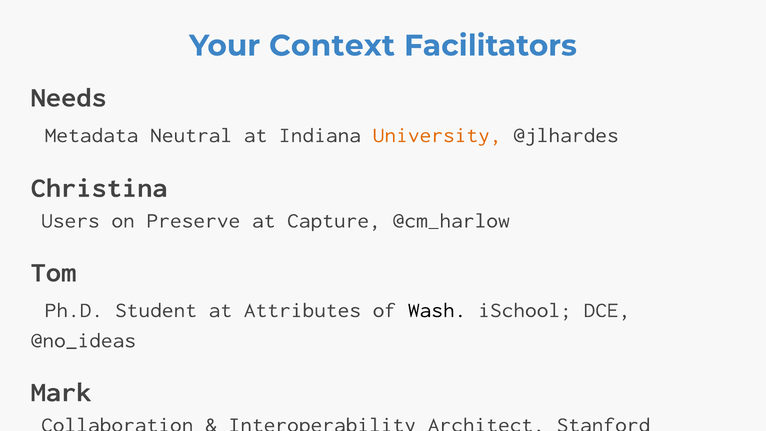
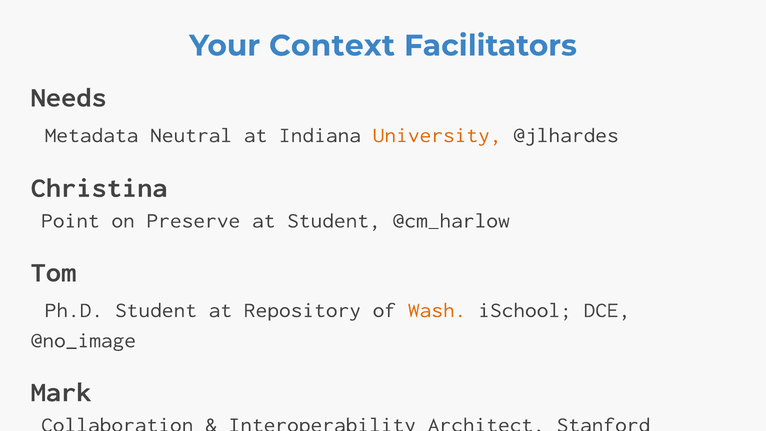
Users: Users -> Point
at Capture: Capture -> Student
Attributes: Attributes -> Repository
Wash colour: black -> orange
@no_ideas: @no_ideas -> @no_image
